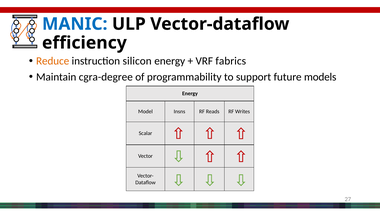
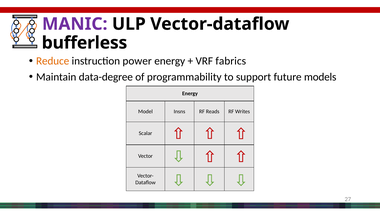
MANIC colour: blue -> purple
efficiency: efficiency -> bufferless
silicon: silicon -> power
cgra-degree: cgra-degree -> data-degree
